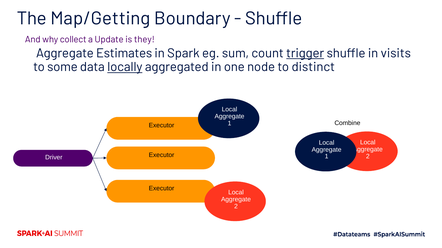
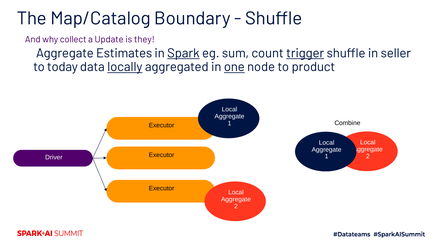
Map/Getting: Map/Getting -> Map/Catalog
Spark underline: none -> present
visits: visits -> seller
some: some -> today
one underline: none -> present
distinct: distinct -> product
